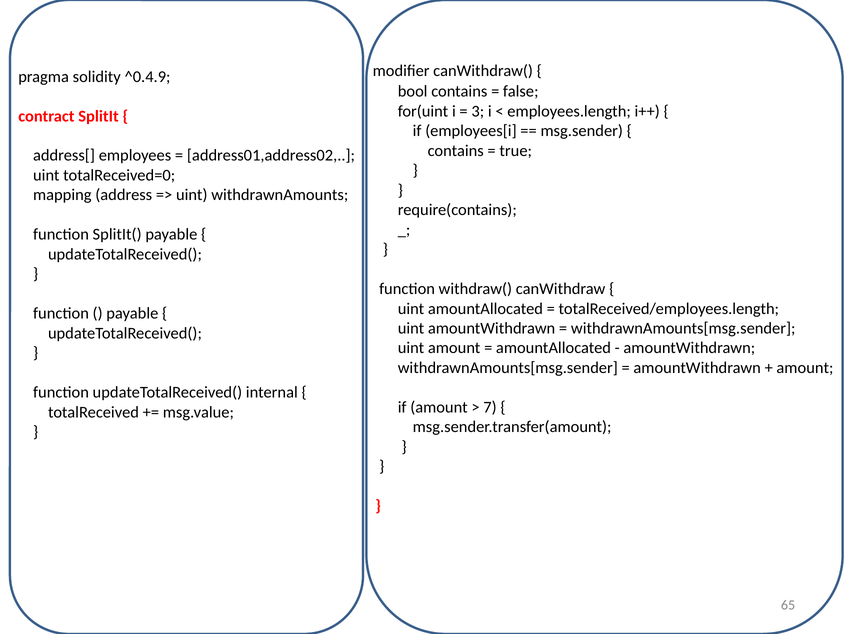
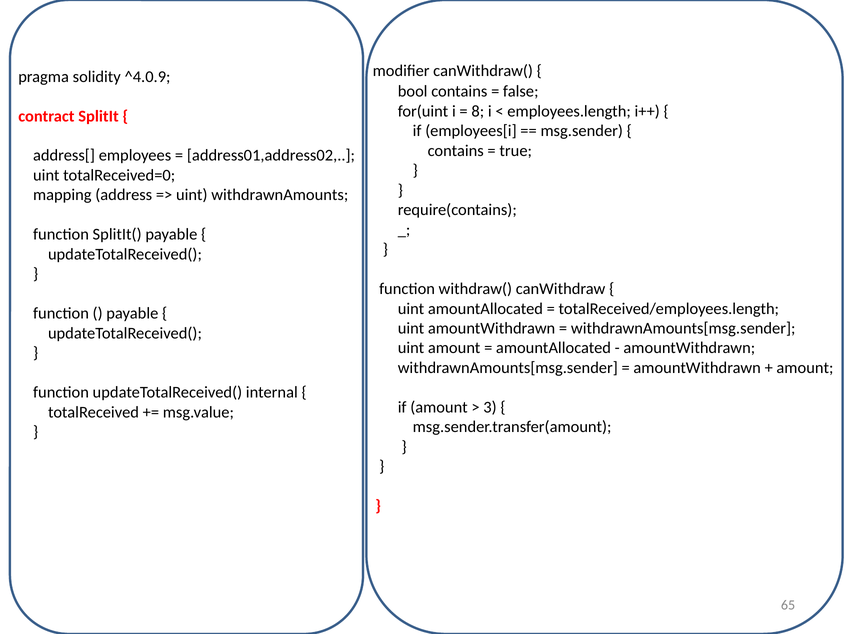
^0.4.9: ^0.4.9 -> ^4.0.9
3: 3 -> 8
7: 7 -> 3
